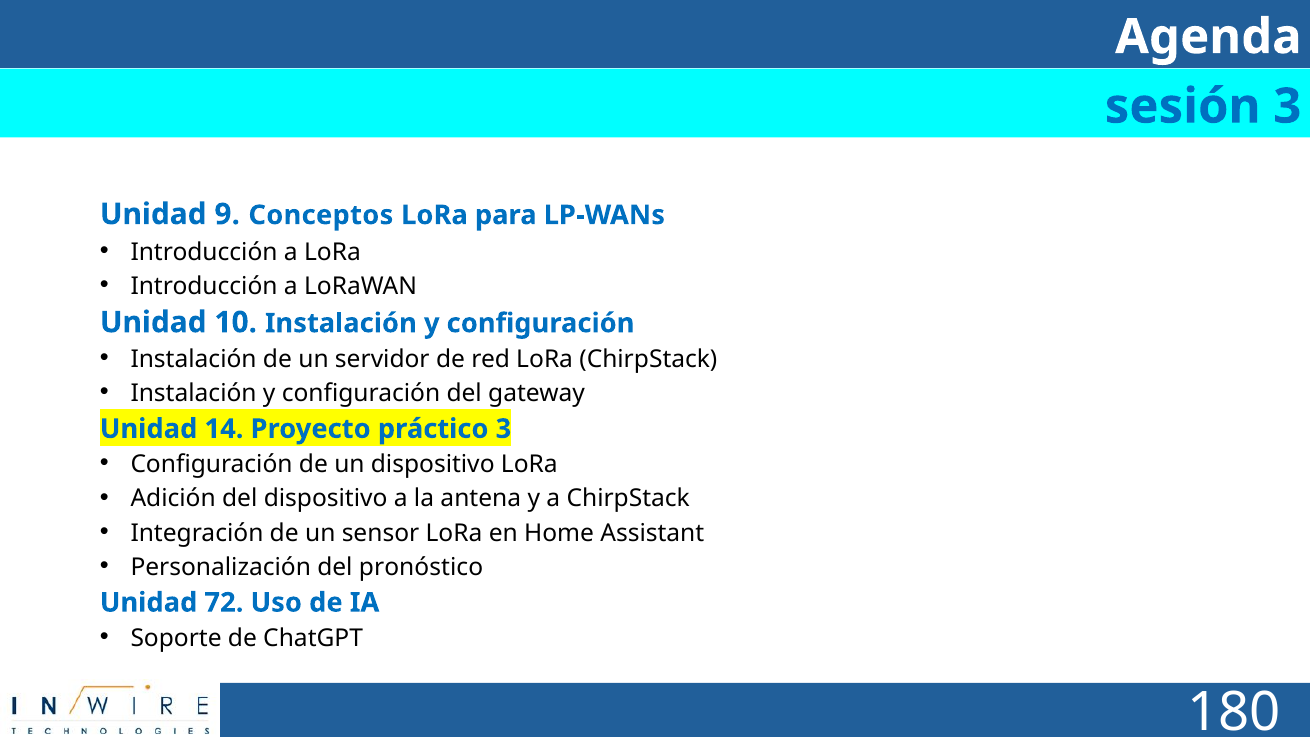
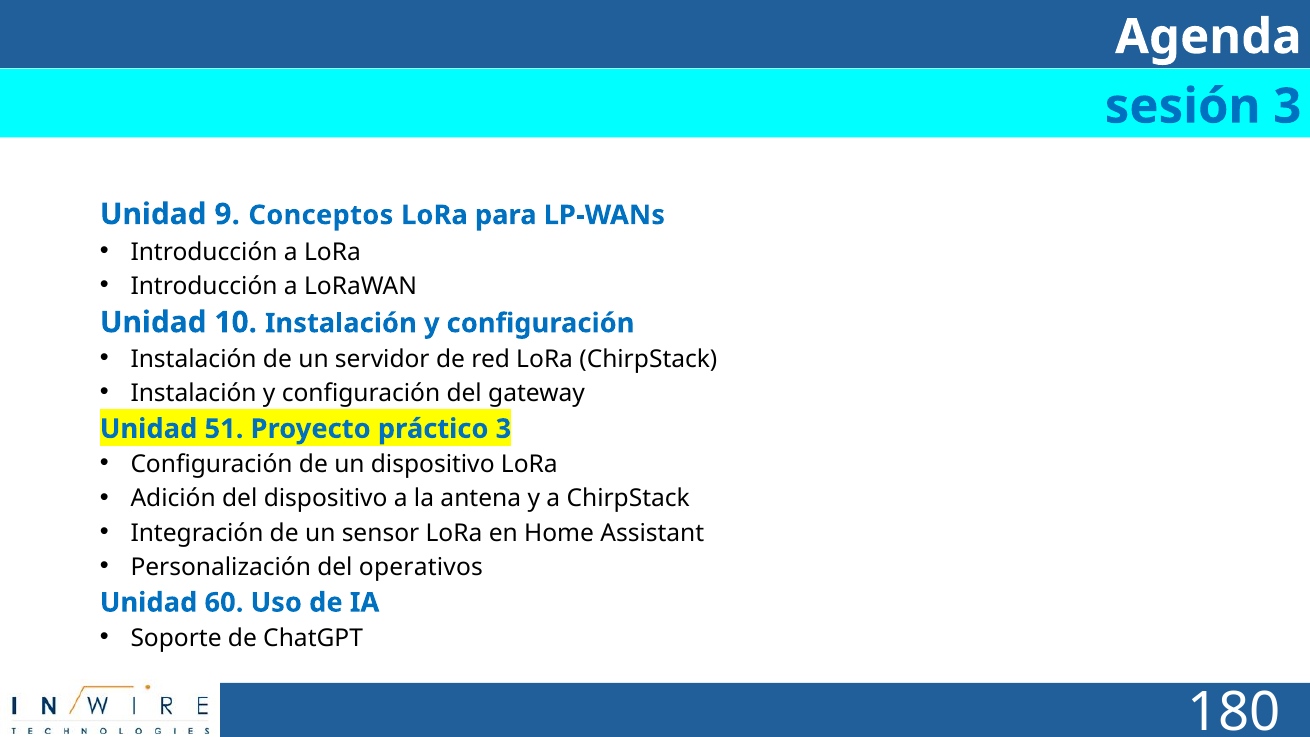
14: 14 -> 51
pronóstico: pronóstico -> operativos
72: 72 -> 60
